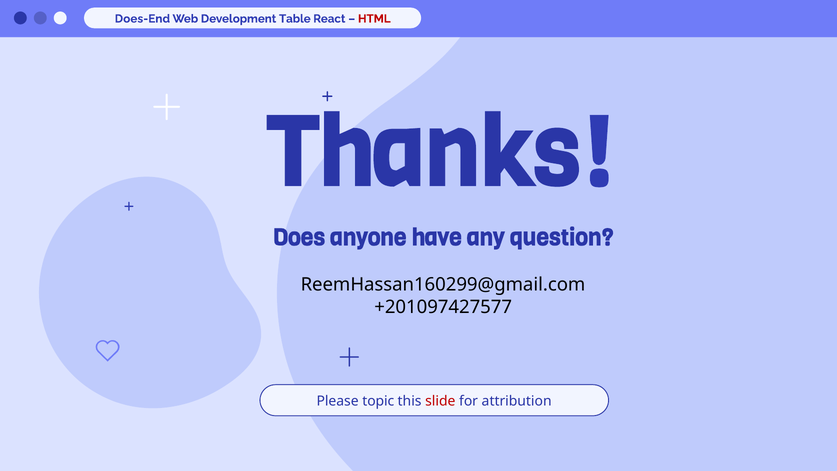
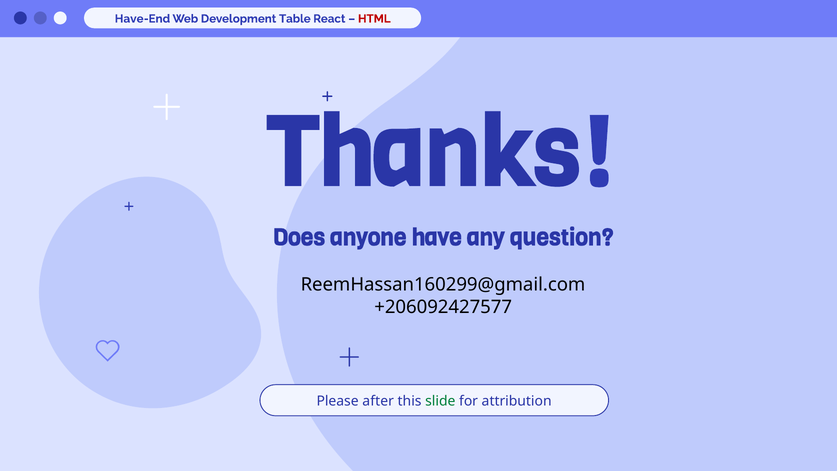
Does-End: Does-End -> Have-End
+201097427577: +201097427577 -> +206092427577
topic: topic -> after
slide colour: red -> green
